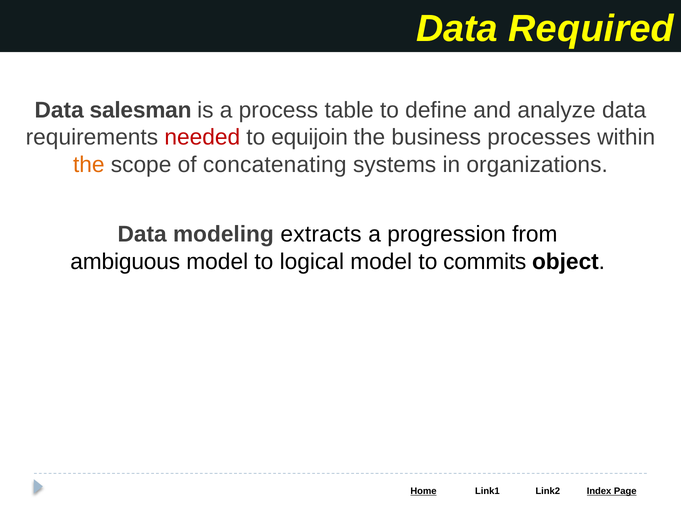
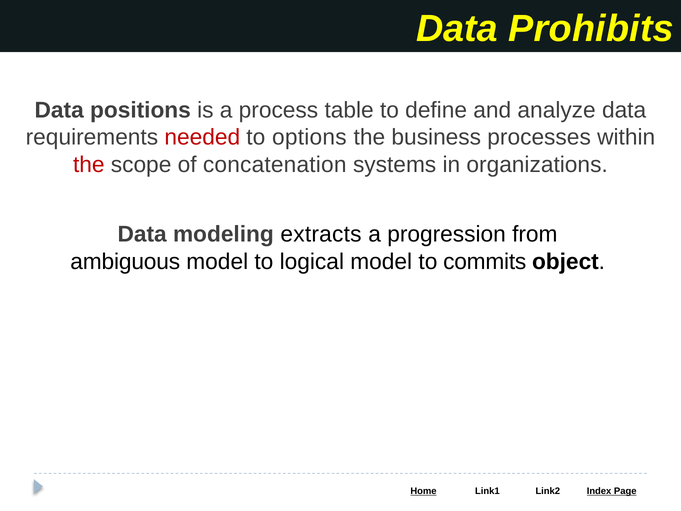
Required: Required -> Prohibits
salesman: salesman -> positions
equijoin: equijoin -> options
the at (89, 165) colour: orange -> red
concatenating: concatenating -> concatenation
